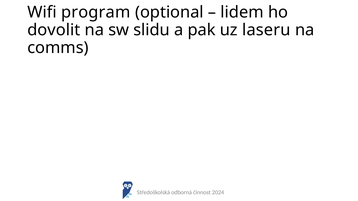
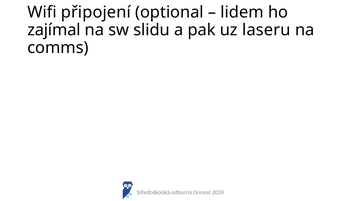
program: program -> připojení
dovolit: dovolit -> zajímal
